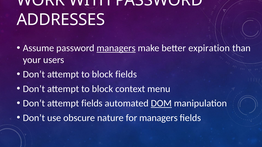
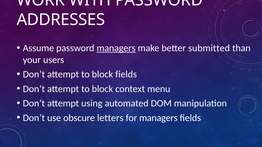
expiration: expiration -> submitted
attempt fields: fields -> using
DOM underline: present -> none
nature: nature -> letters
